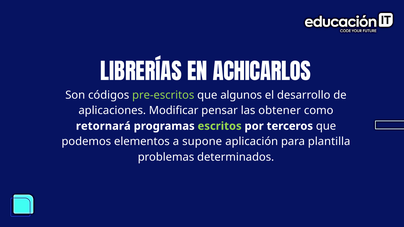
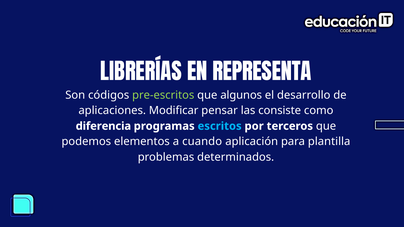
ACHICARLOS: ACHICARLOS -> REPRESENTA
obtener: obtener -> consiste
retornará: retornará -> diferencia
escritos colour: light green -> light blue
supone: supone -> cuando
